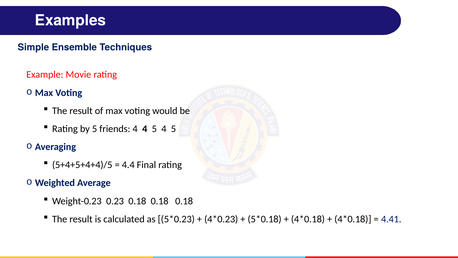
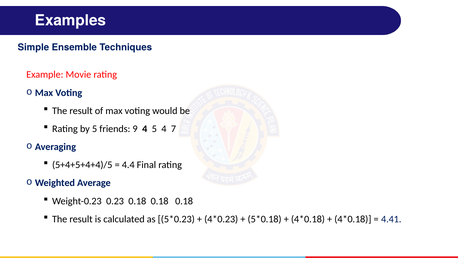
friends 4: 4 -> 9
5 4 5: 5 -> 7
